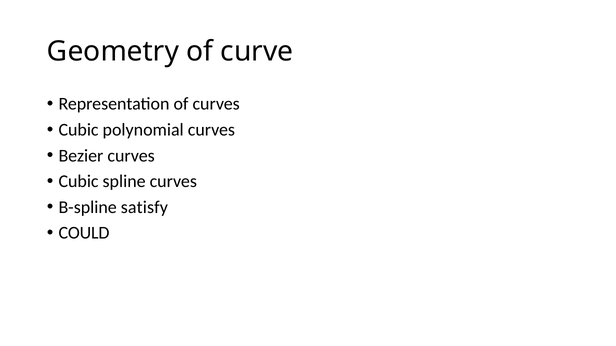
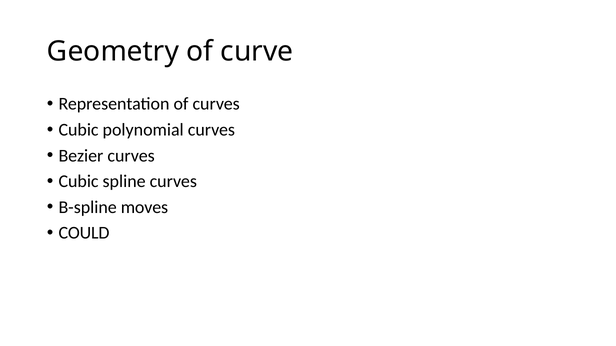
satisfy: satisfy -> moves
